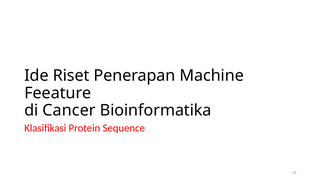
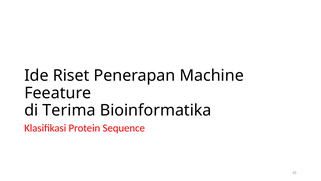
Cancer: Cancer -> Terima
